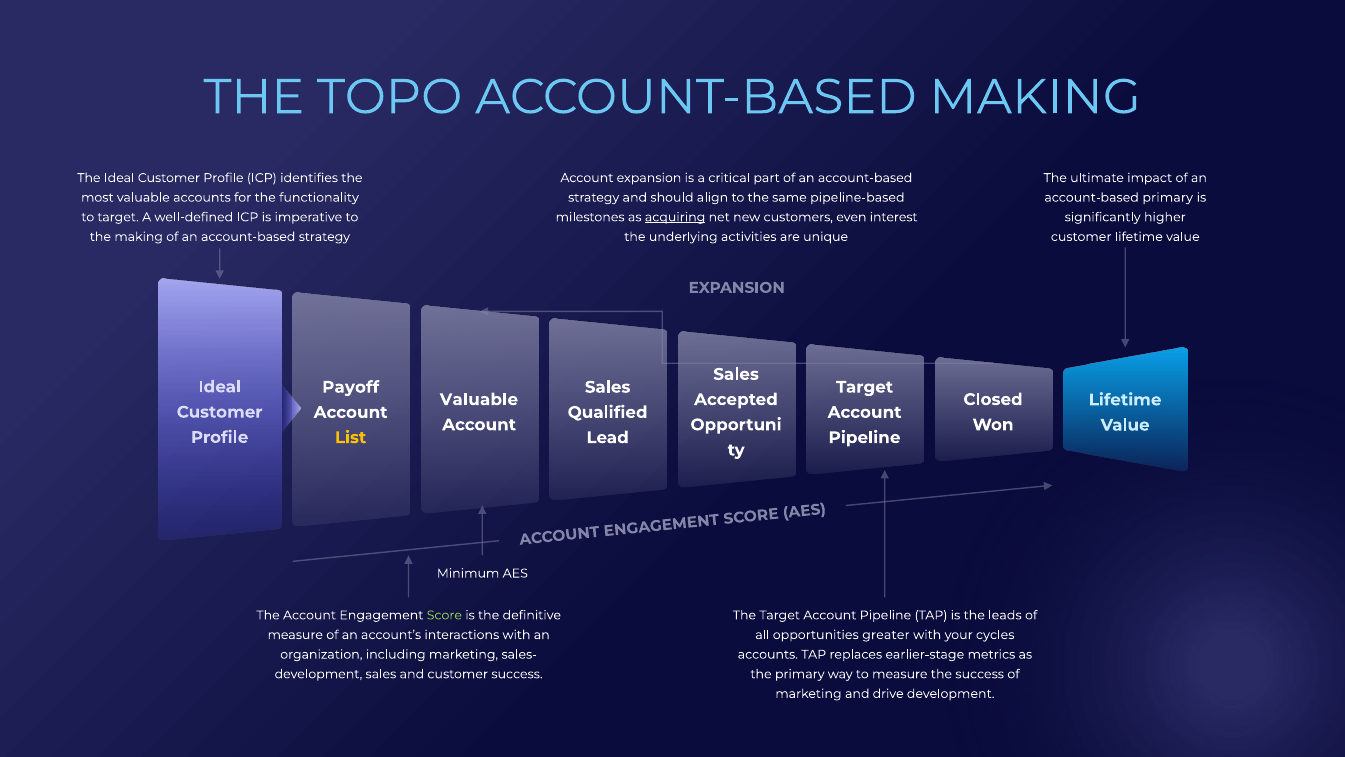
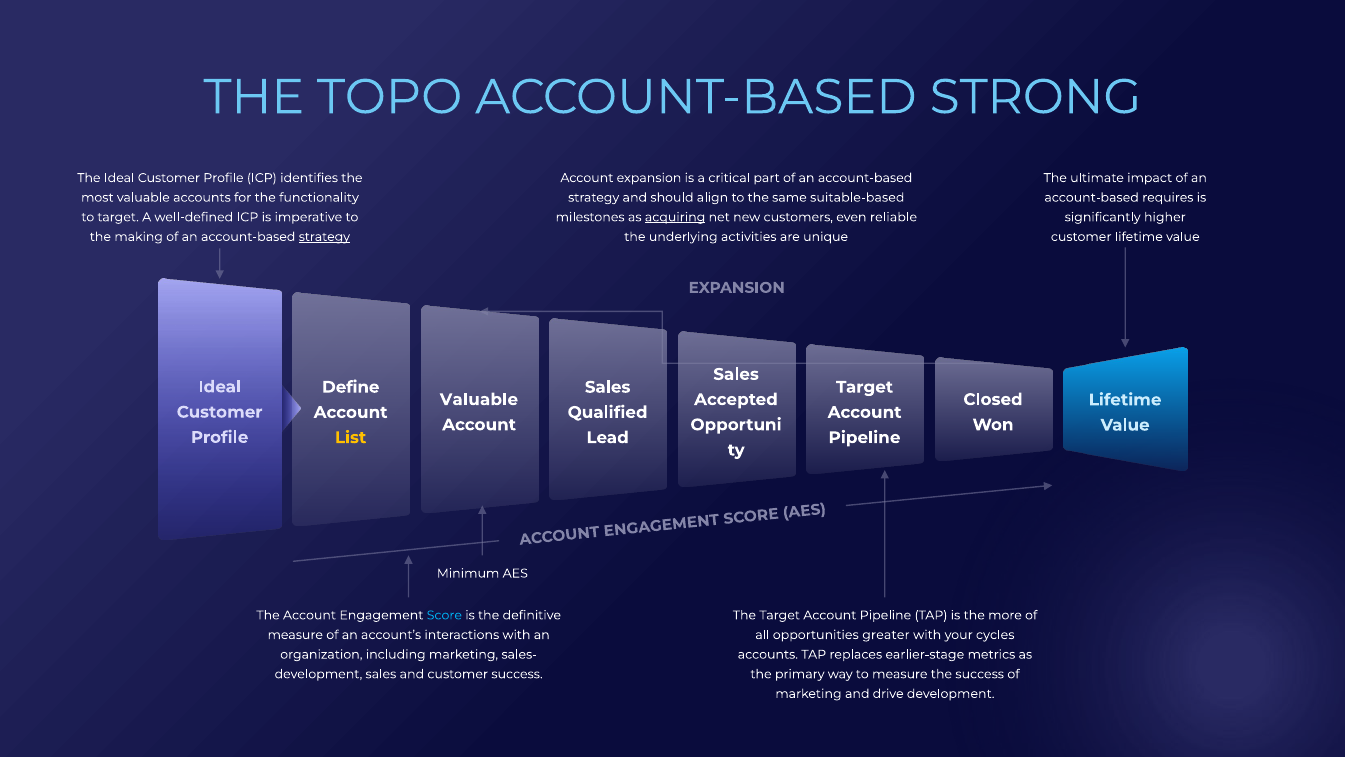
ACCOUNT-BASED MAKING: MAKING -> STRONG
pipeline-based: pipeline-based -> suitable-based
account-based primary: primary -> requires
interest: interest -> reliable
strategy at (324, 237) underline: none -> present
Payoff: Payoff -> Define
Score at (444, 615) colour: light green -> light blue
leads: leads -> more
